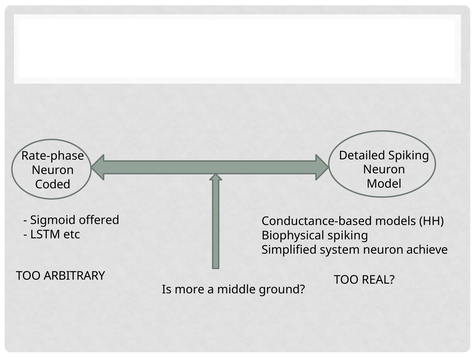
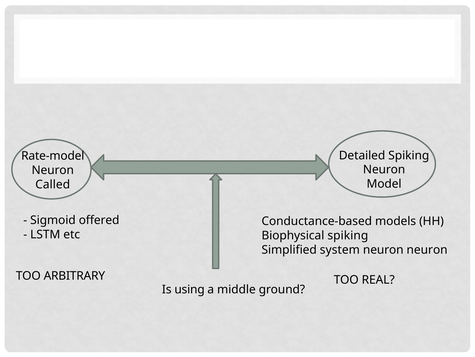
Rate-phase: Rate-phase -> Rate-model
Coded: Coded -> Called
neuron achieve: achieve -> neuron
more: more -> using
